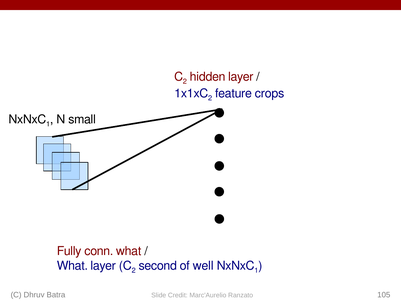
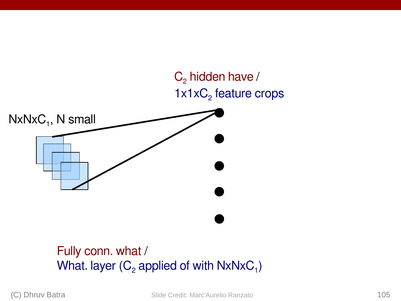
hidden layer: layer -> have
second: second -> applied
well: well -> with
